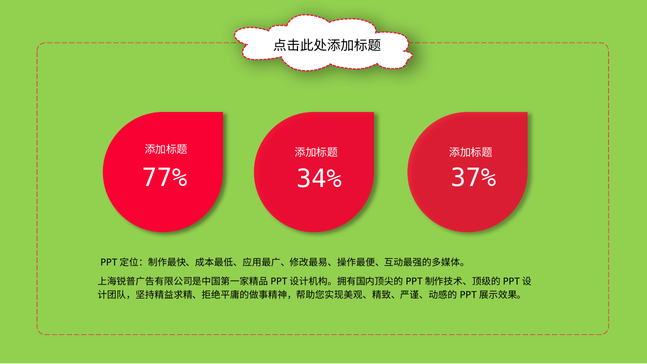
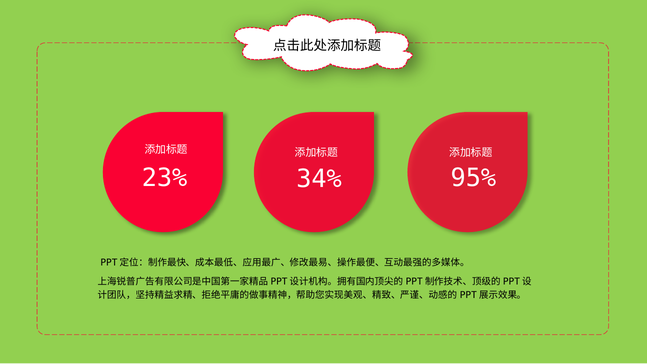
77%: 77% -> 23%
37%: 37% -> 95%
